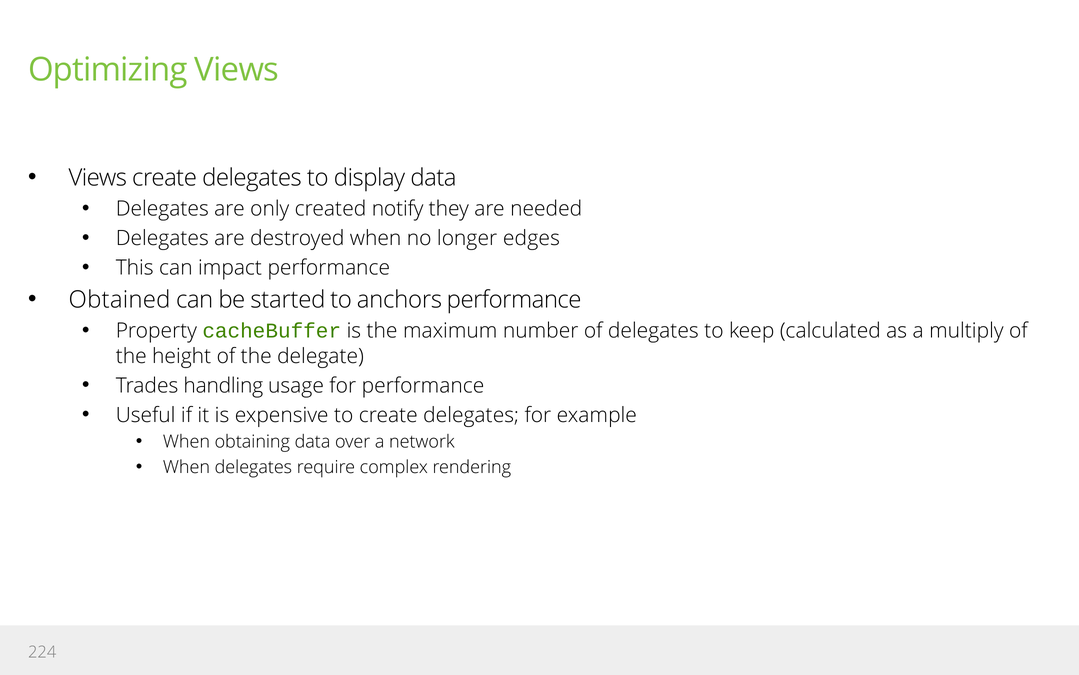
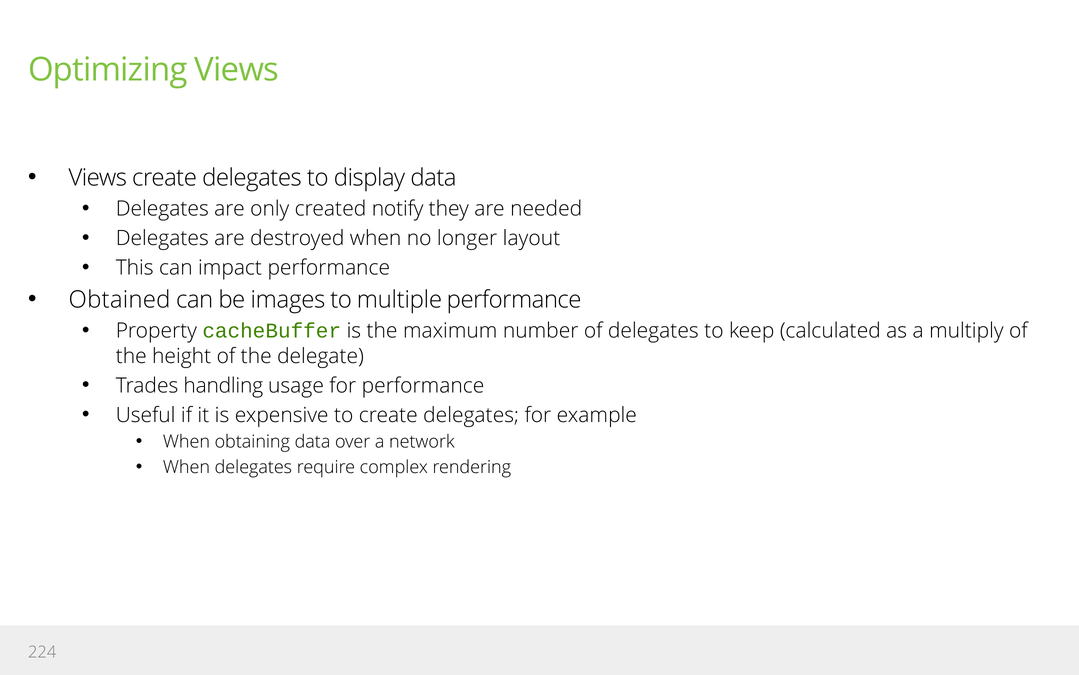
edges: edges -> layout
started: started -> images
anchors: anchors -> multiple
